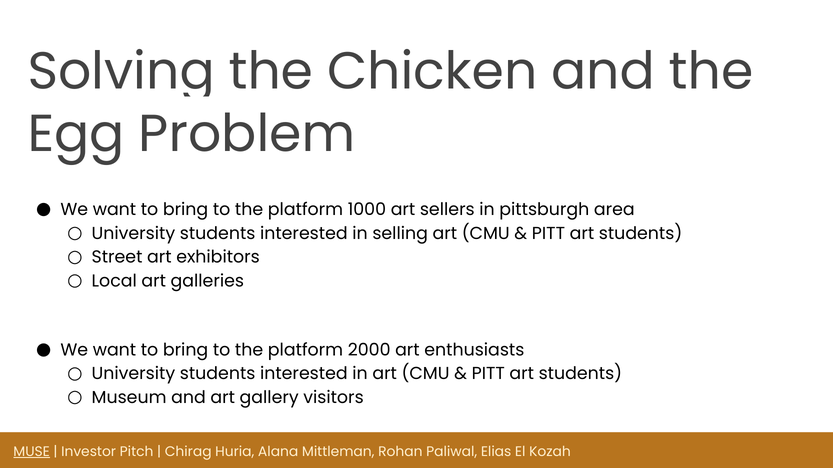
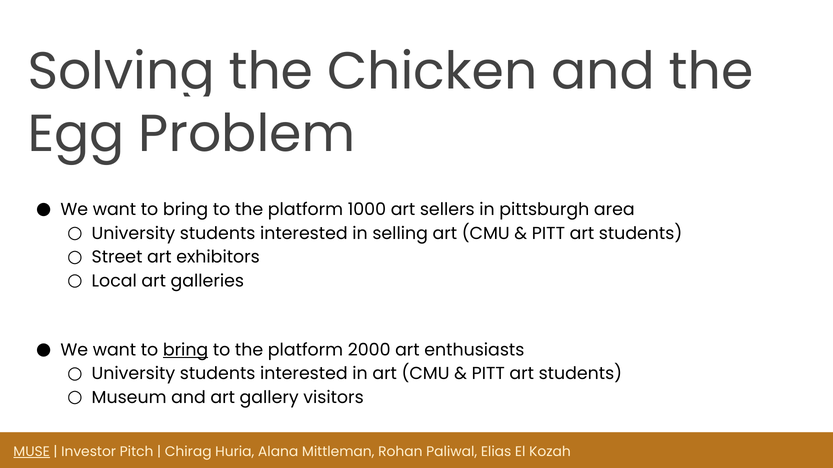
bring at (186, 350) underline: none -> present
